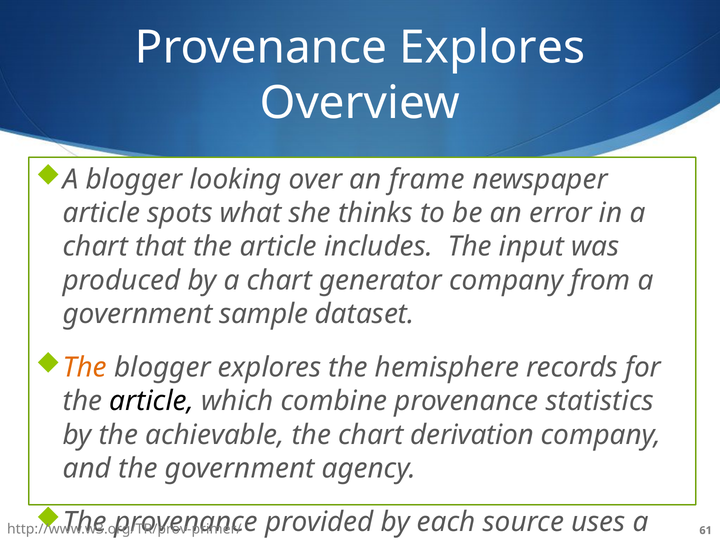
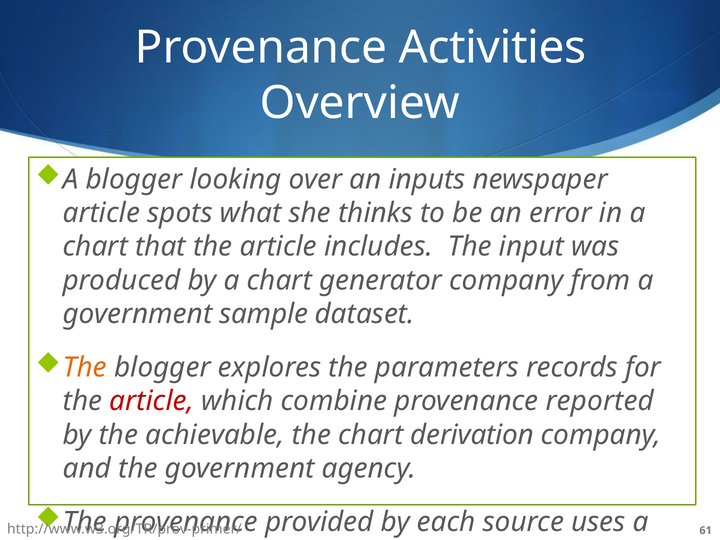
Provenance Explores: Explores -> Activities
frame: frame -> inputs
hemisphere: hemisphere -> parameters
article at (152, 401) colour: black -> red
statistics: statistics -> reported
